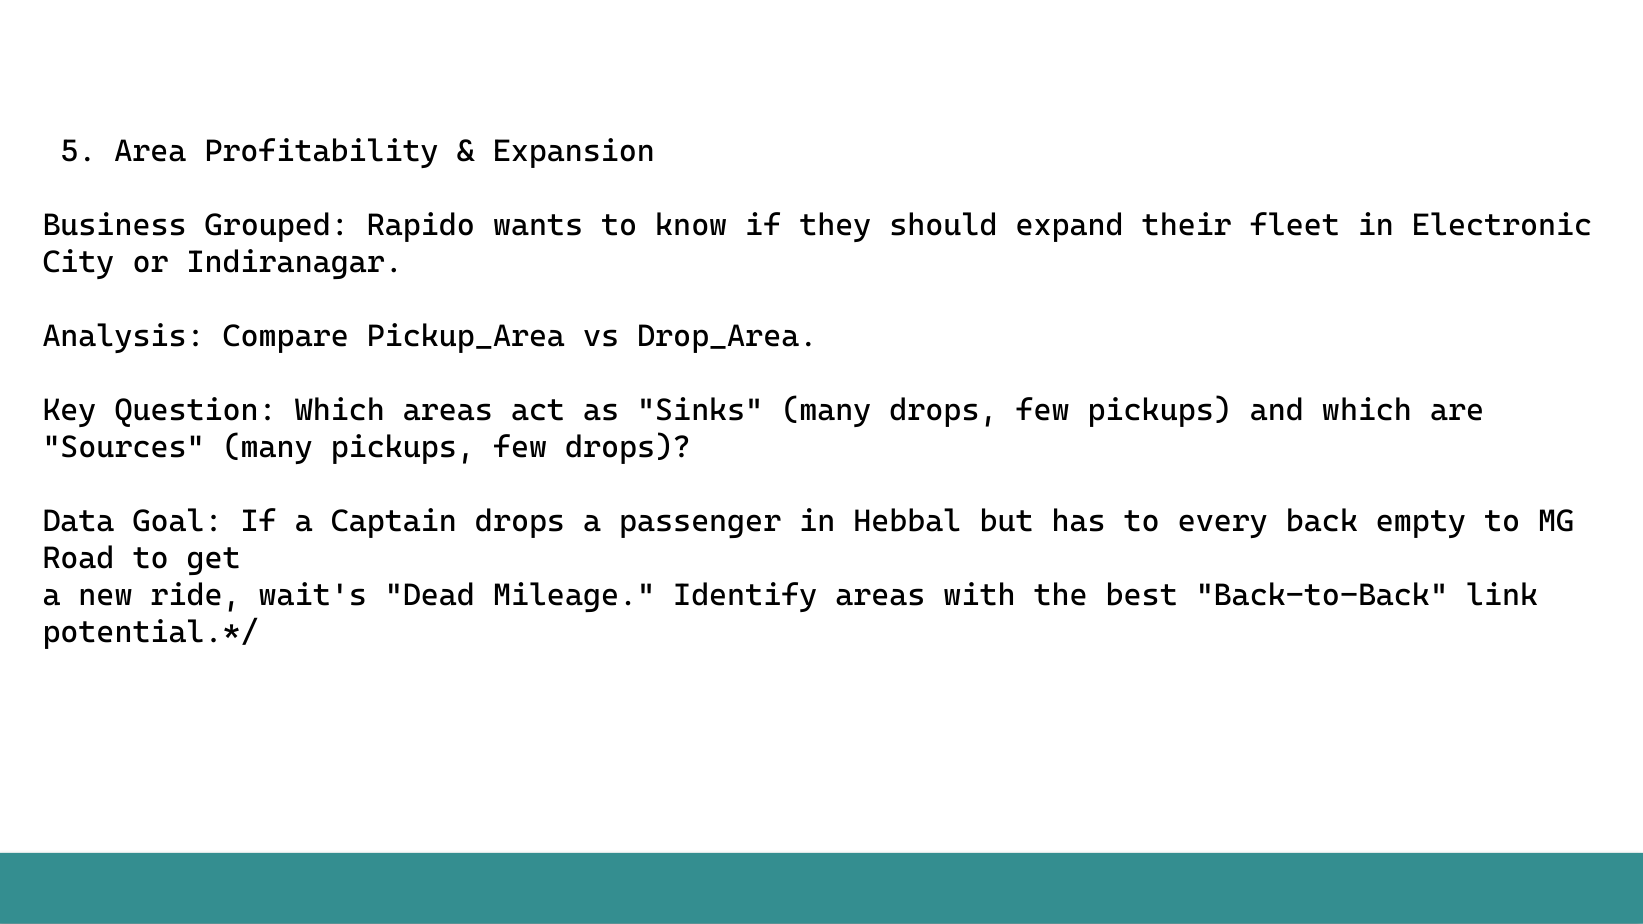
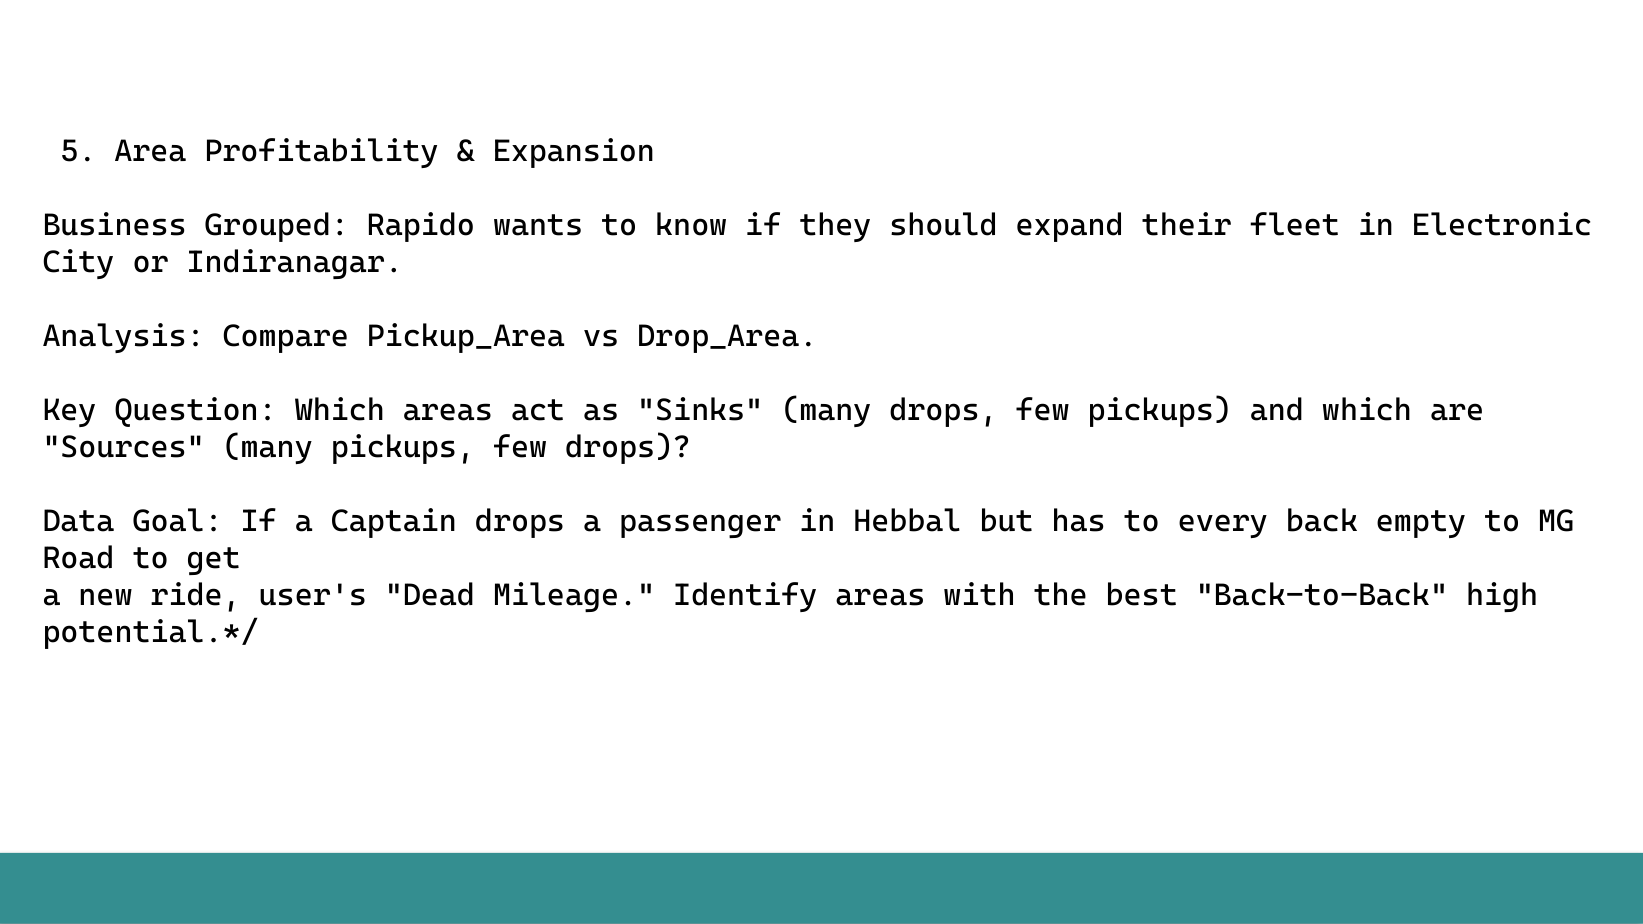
wait's: wait's -> user's
link: link -> high
